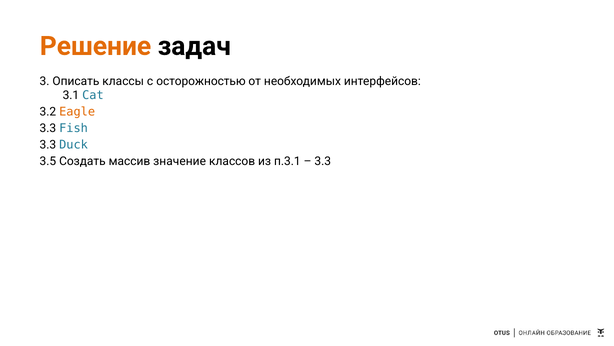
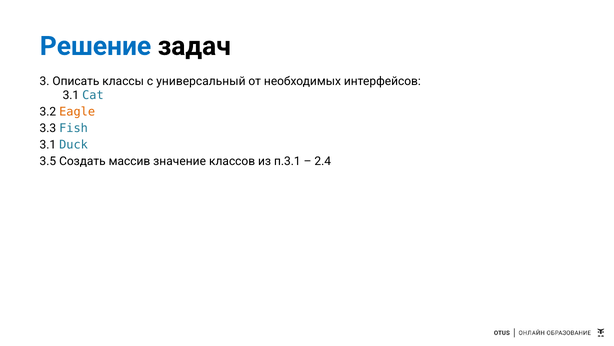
Решение colour: orange -> blue
осторожностью: осторожностью -> универсальный
3.3 at (48, 145): 3.3 -> 3.1
3.3 at (323, 161): 3.3 -> 2.4
